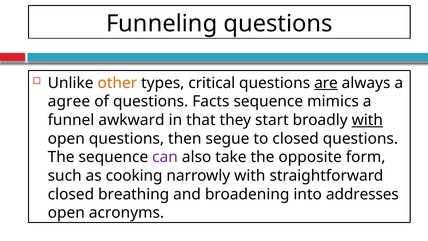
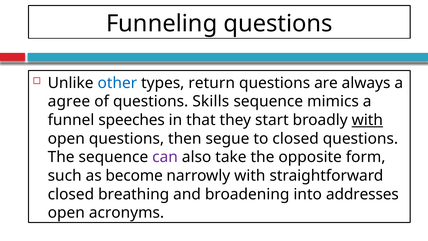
other colour: orange -> blue
critical: critical -> return
are underline: present -> none
Facts: Facts -> Skills
awkward: awkward -> speeches
cooking: cooking -> become
